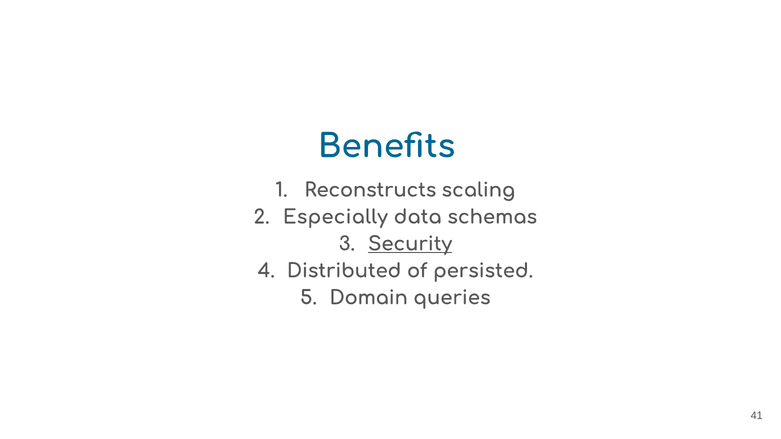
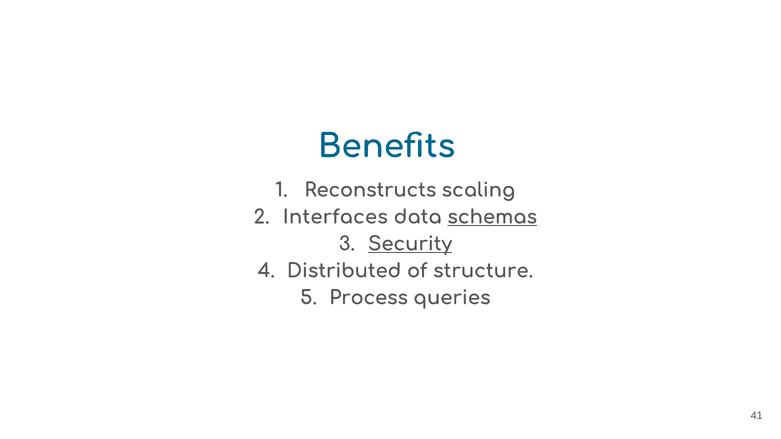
Especially: Especially -> Interfaces
schemas underline: none -> present
persisted: persisted -> structure
Domain: Domain -> Process
